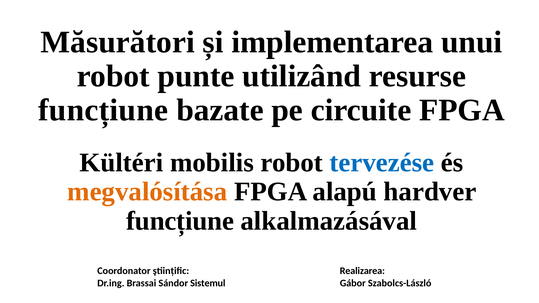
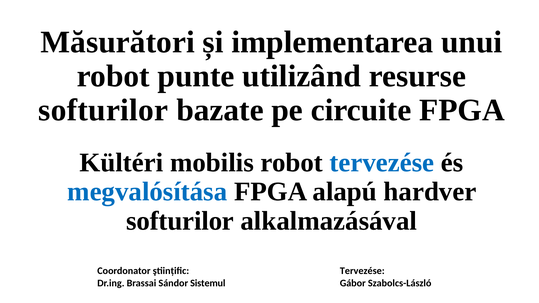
funcțiune at (103, 110): funcțiune -> softurilor
megvalósítása colour: orange -> blue
funcțiune at (180, 221): funcțiune -> softurilor
ştiințific Realizarea: Realizarea -> Tervezése
